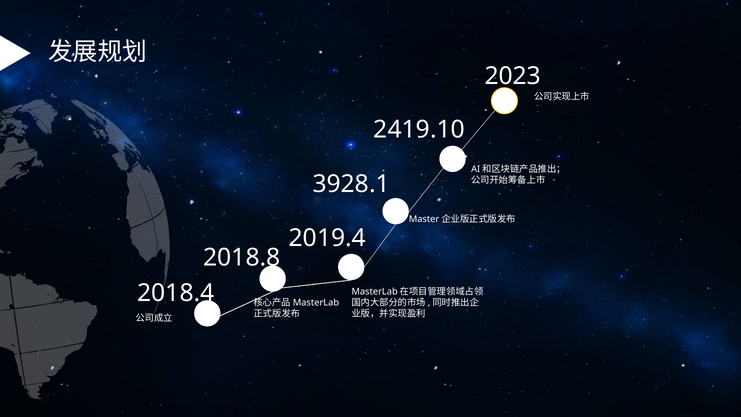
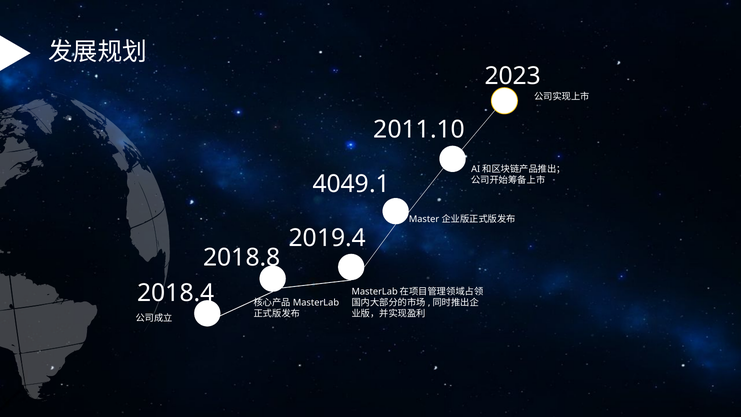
2419.10: 2419.10 -> 2011.10
3928.1: 3928.1 -> 4049.1
